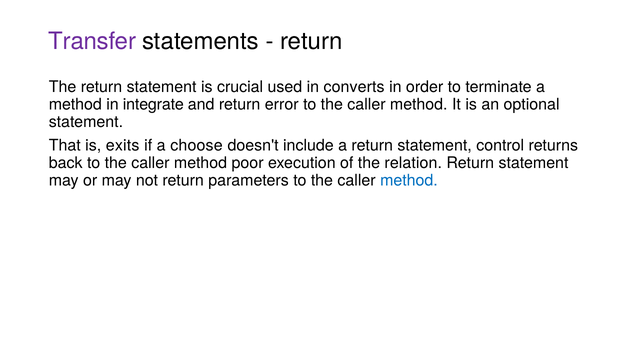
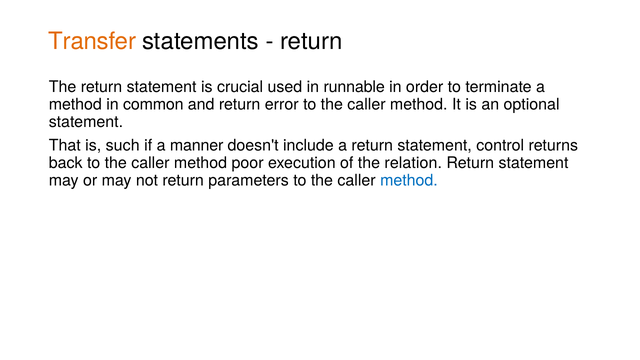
Transfer colour: purple -> orange
converts: converts -> runnable
integrate: integrate -> common
exits: exits -> such
choose: choose -> manner
